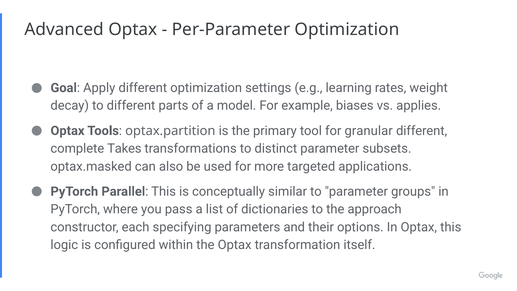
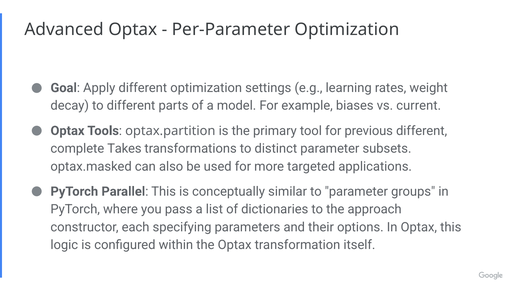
applies: applies -> current
granular: granular -> previous
